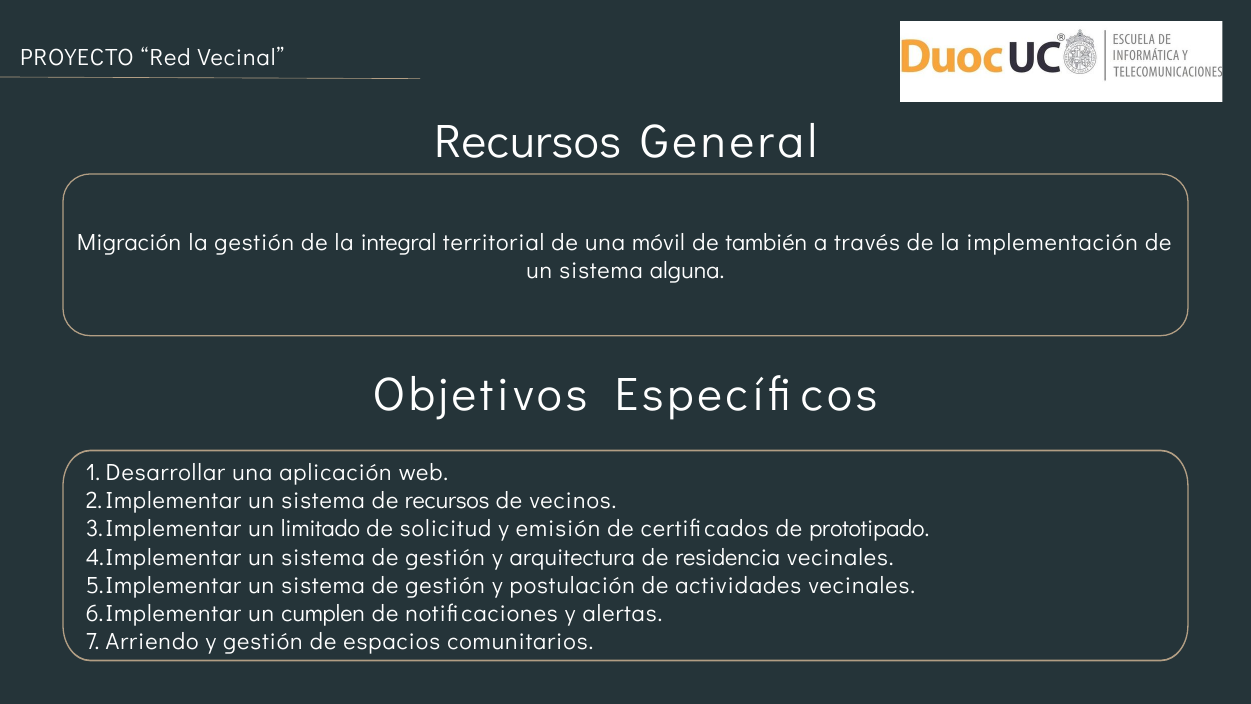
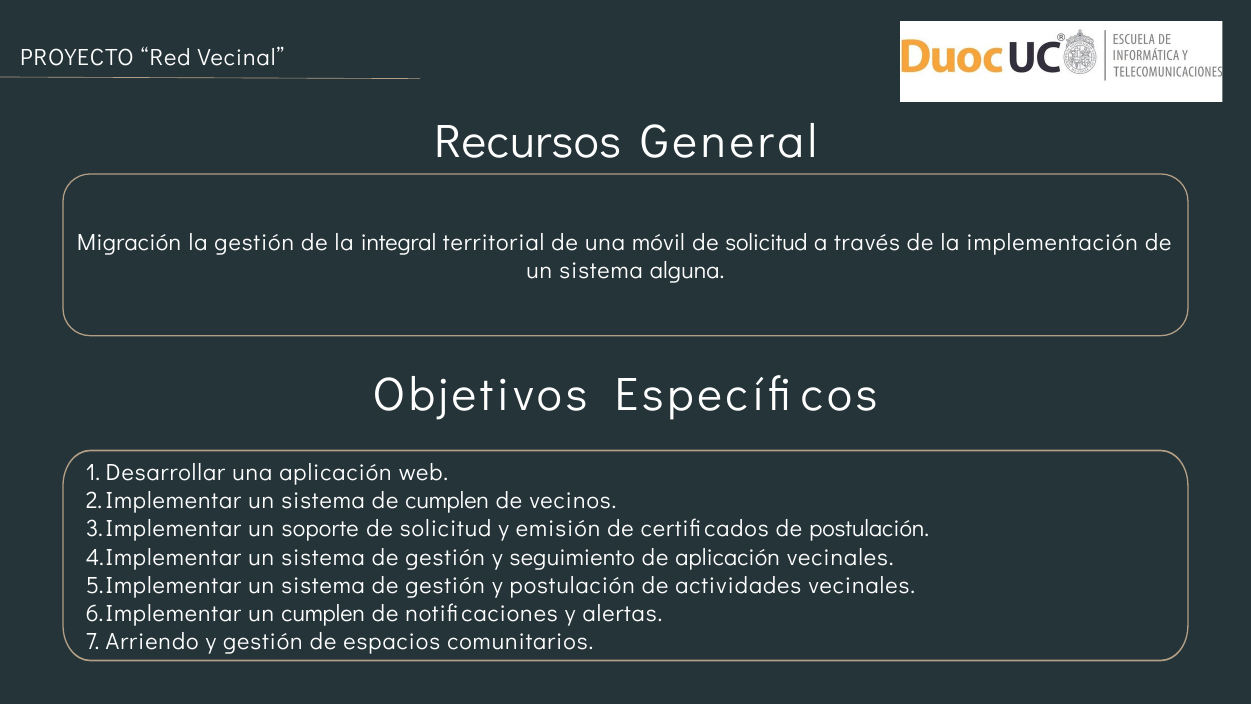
también at (766, 242): también -> solicitud
de recursos: recursos -> cumplen
limitado: limitado -> soporte
de prototipado: prototipado -> postulación
arquitectura: arquitectura -> seguimiento
de residencia: residencia -> aplicación
